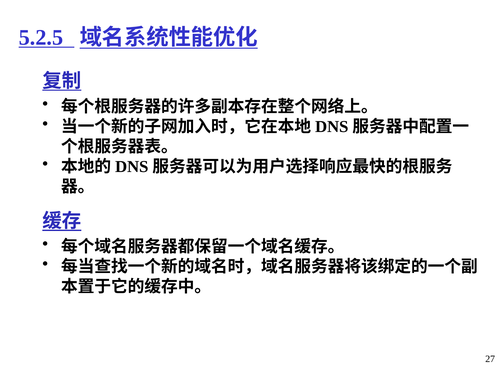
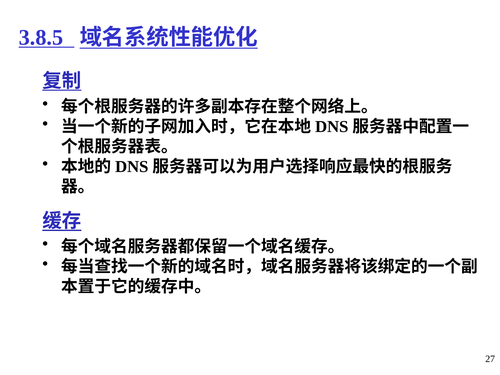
5.2.5: 5.2.5 -> 3.8.5
